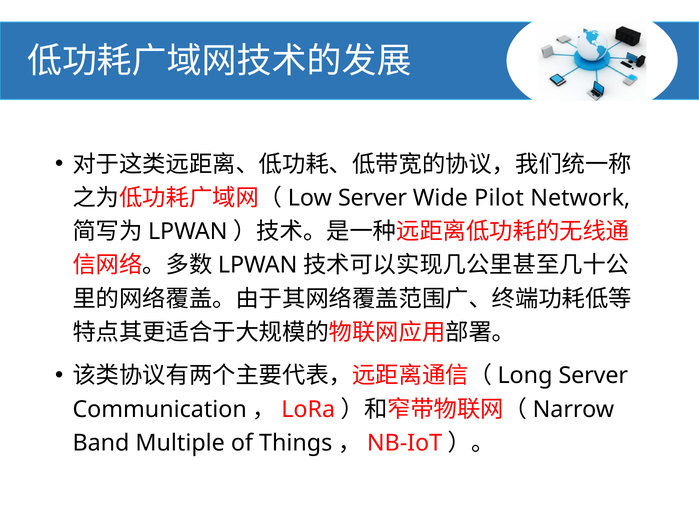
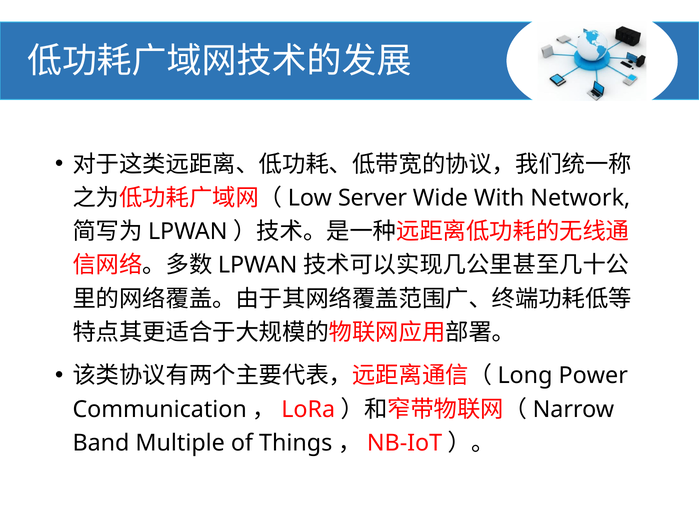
Pilot: Pilot -> With
Server at (593, 375): Server -> Power
